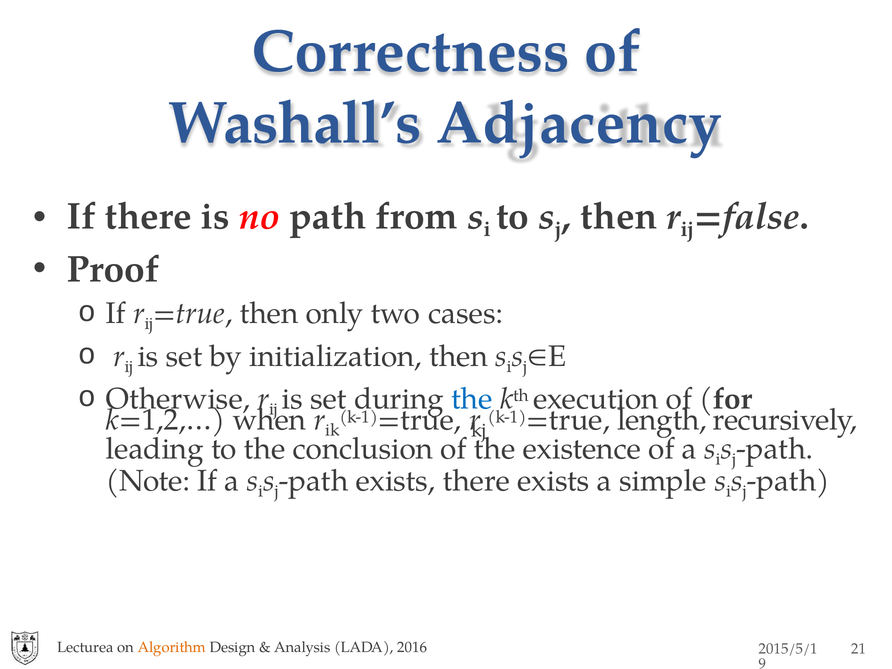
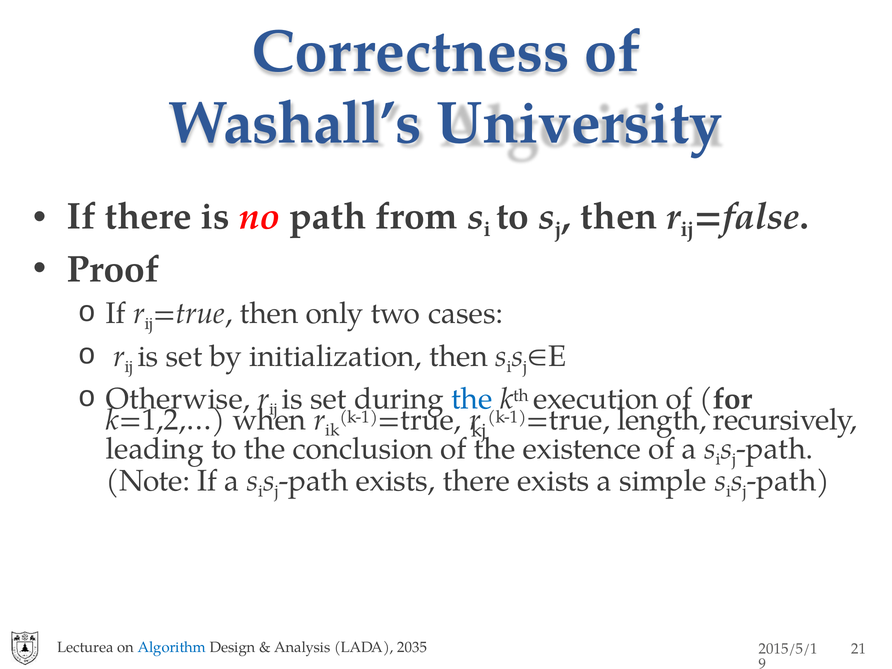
Adjacency: Adjacency -> University
Algorithm colour: orange -> blue
2016: 2016 -> 2035
